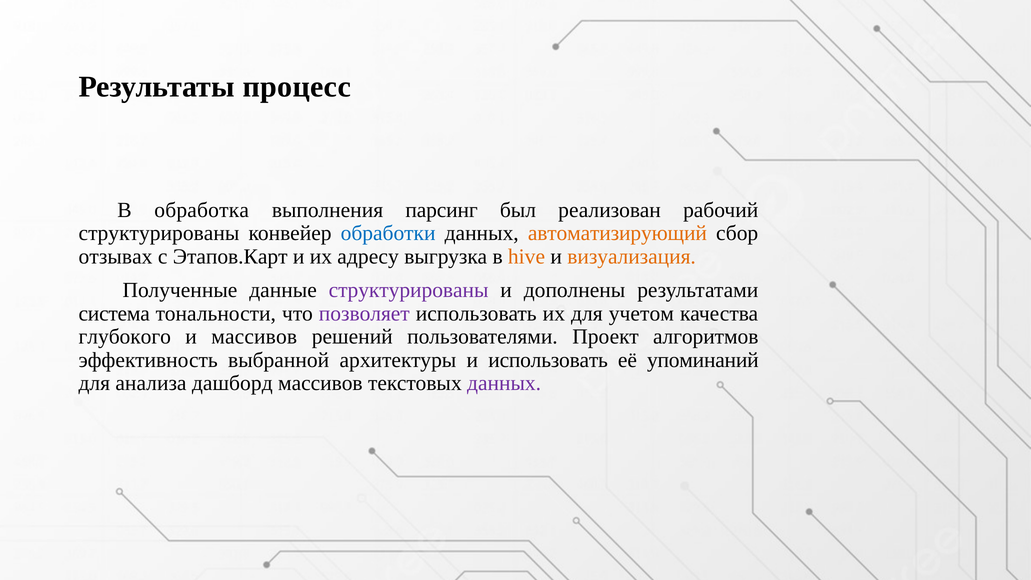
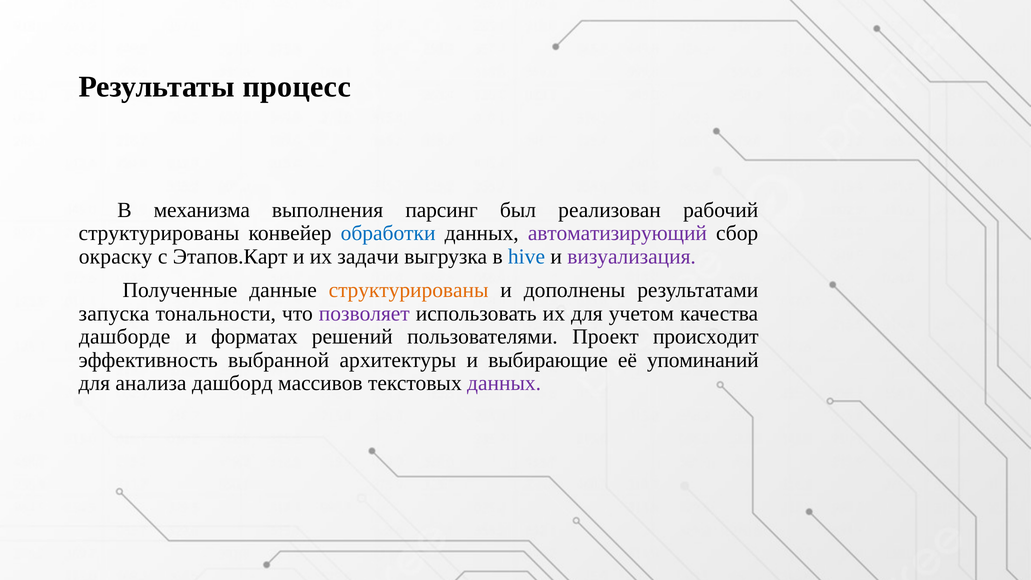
обработка: обработка -> механизма
автоматизирующий colour: orange -> purple
отзывах: отзывах -> окраску
адресу: адресу -> задачи
hive colour: orange -> blue
визуализация colour: orange -> purple
структурированы at (409, 290) colour: purple -> orange
система: система -> запуска
глубокого: глубокого -> дашборде
и массивов: массивов -> форматах
алгоритмов: алгоритмов -> происходит
и использовать: использовать -> выбирающие
